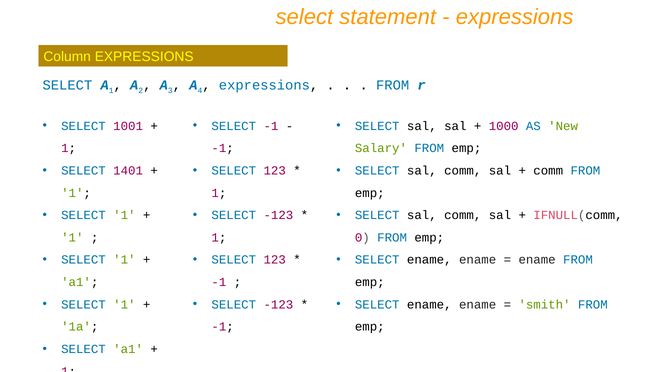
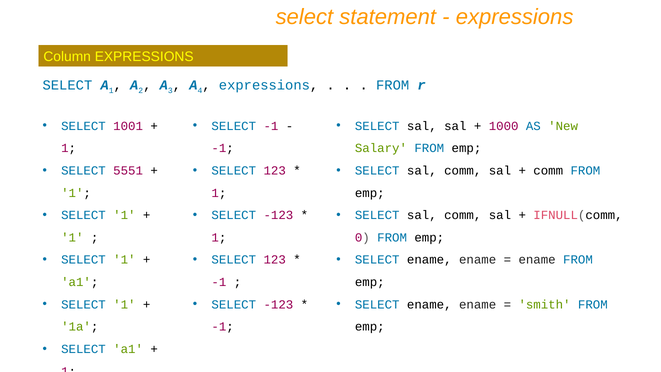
1401: 1401 -> 5551
